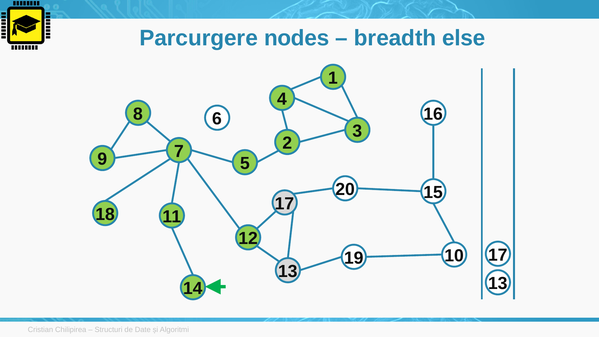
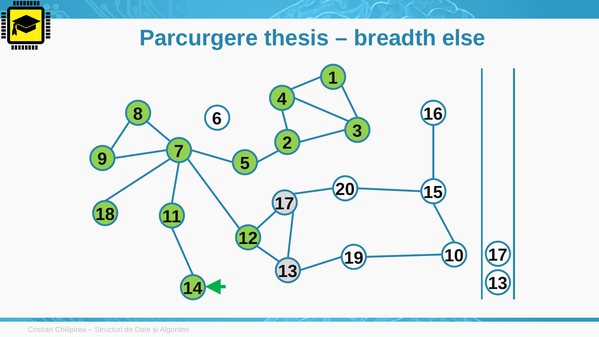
nodes: nodes -> thesis
